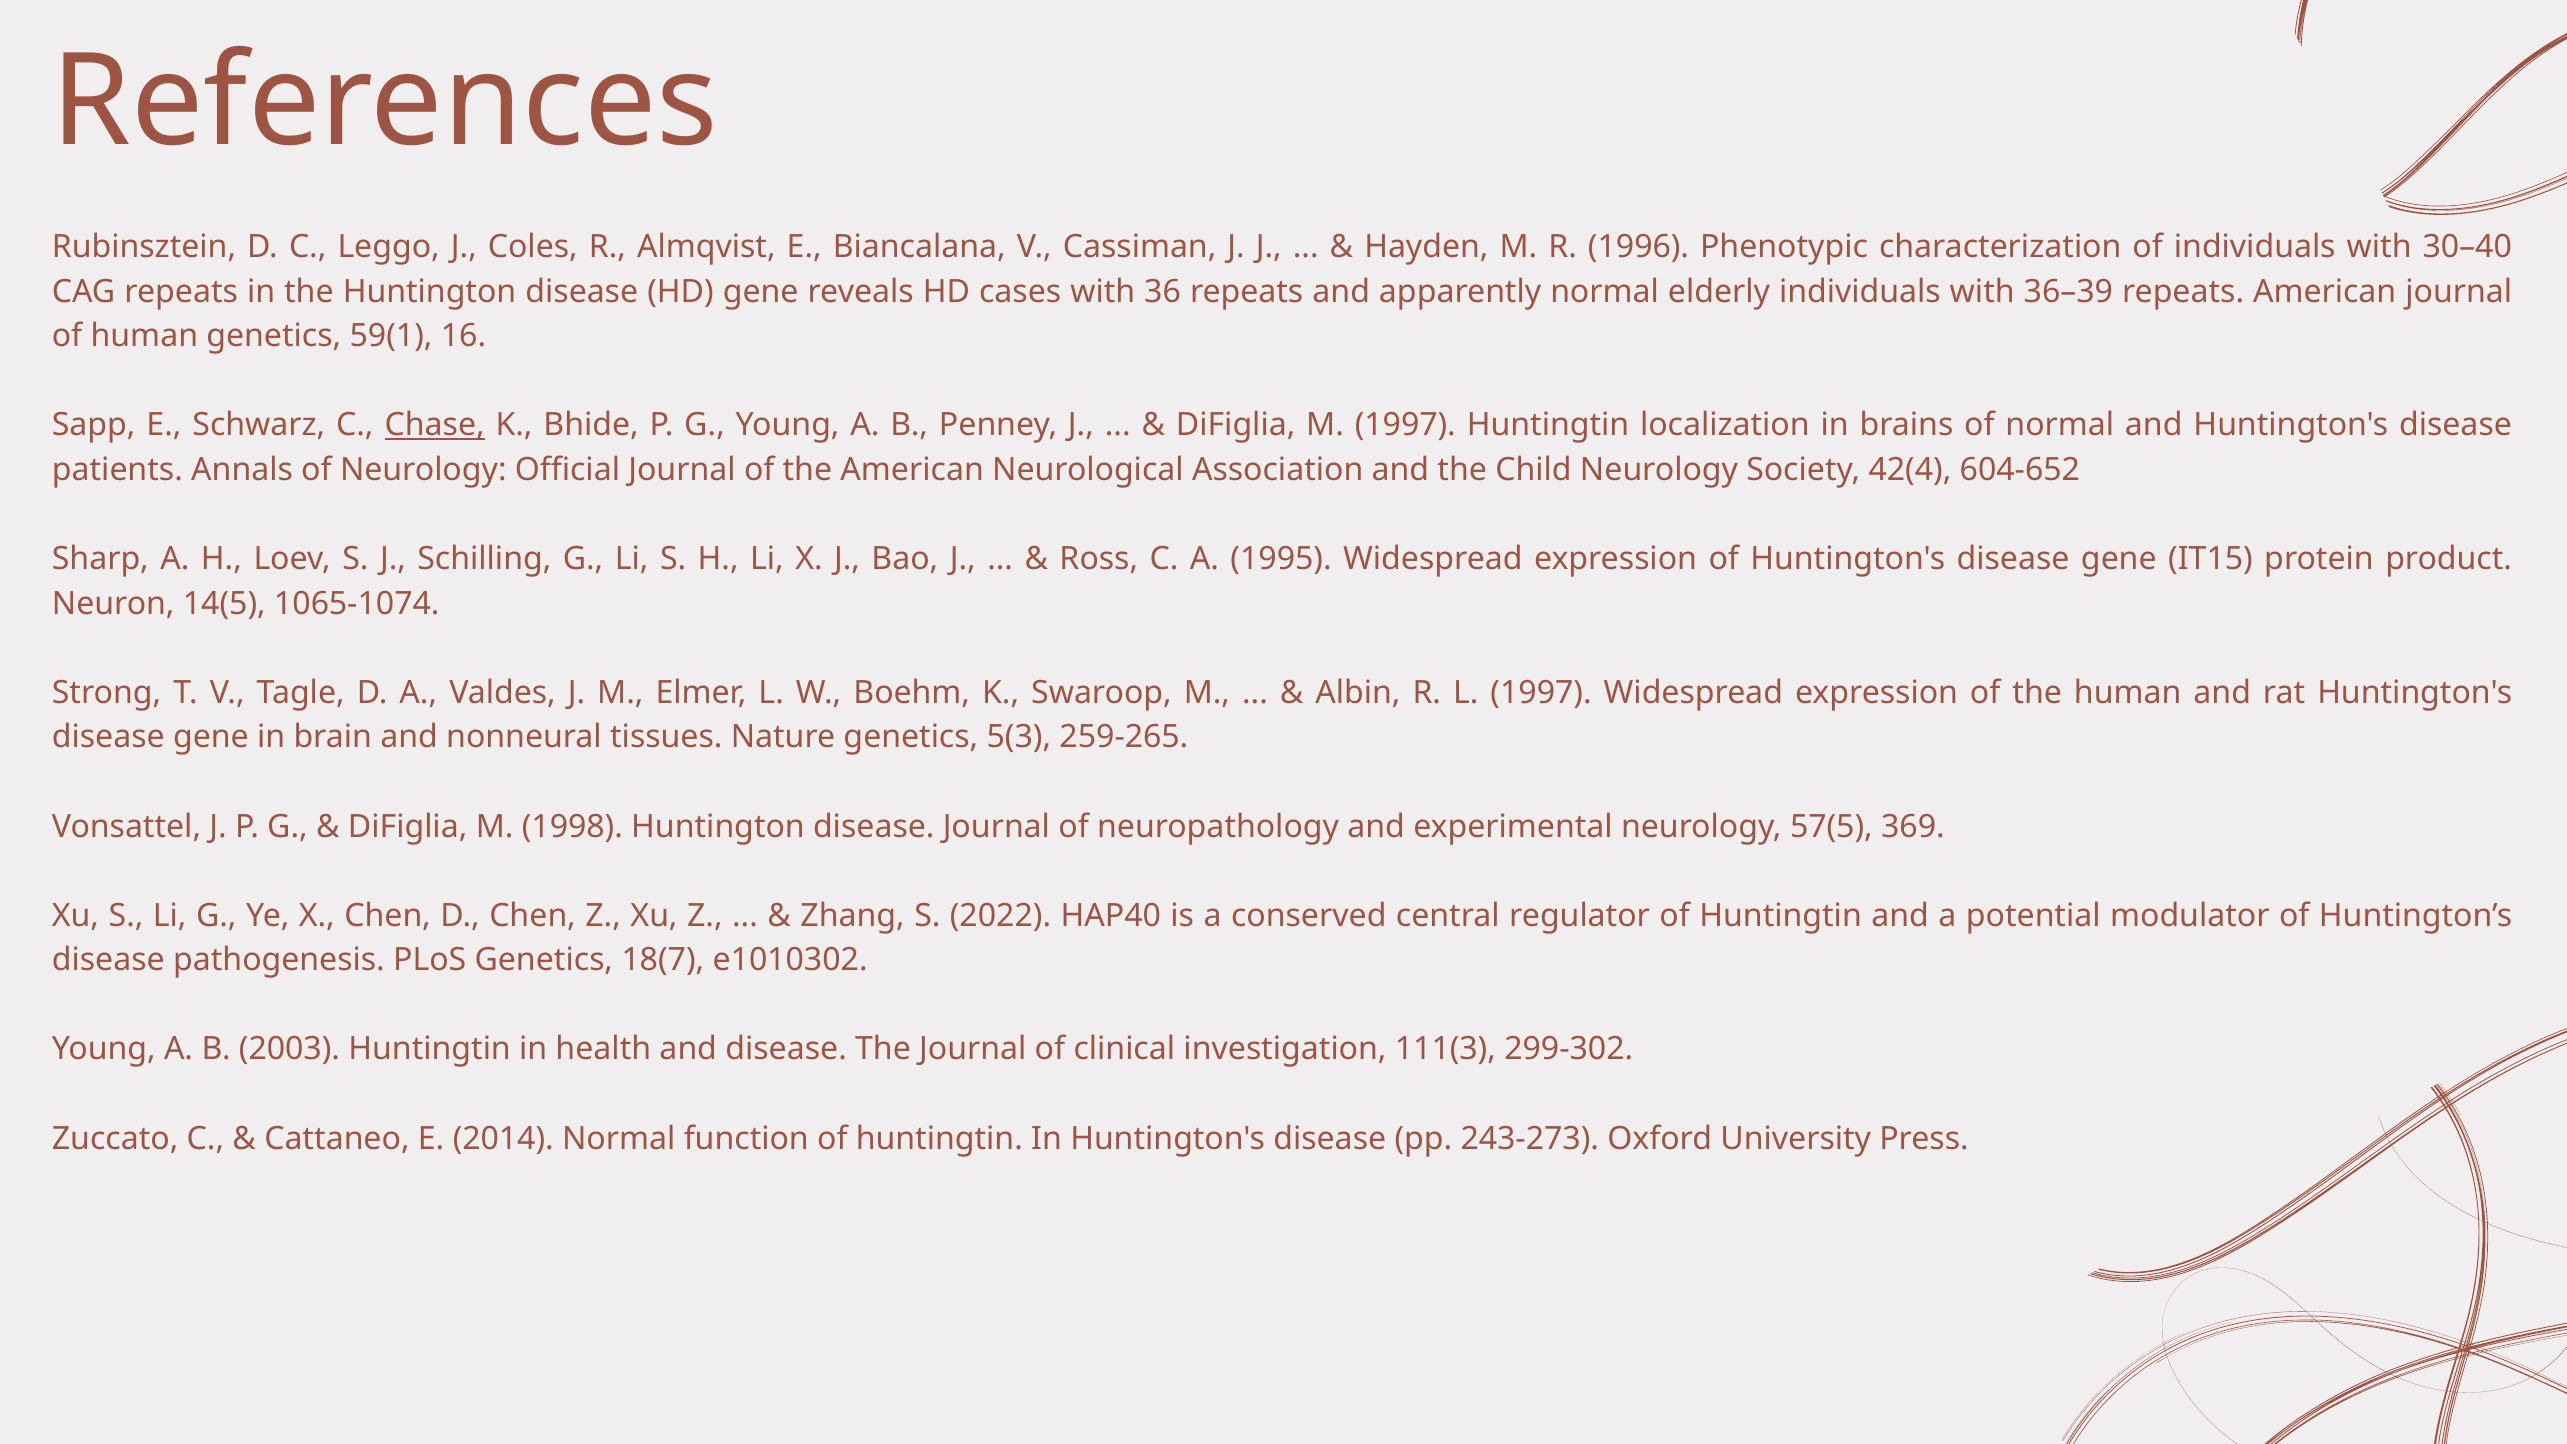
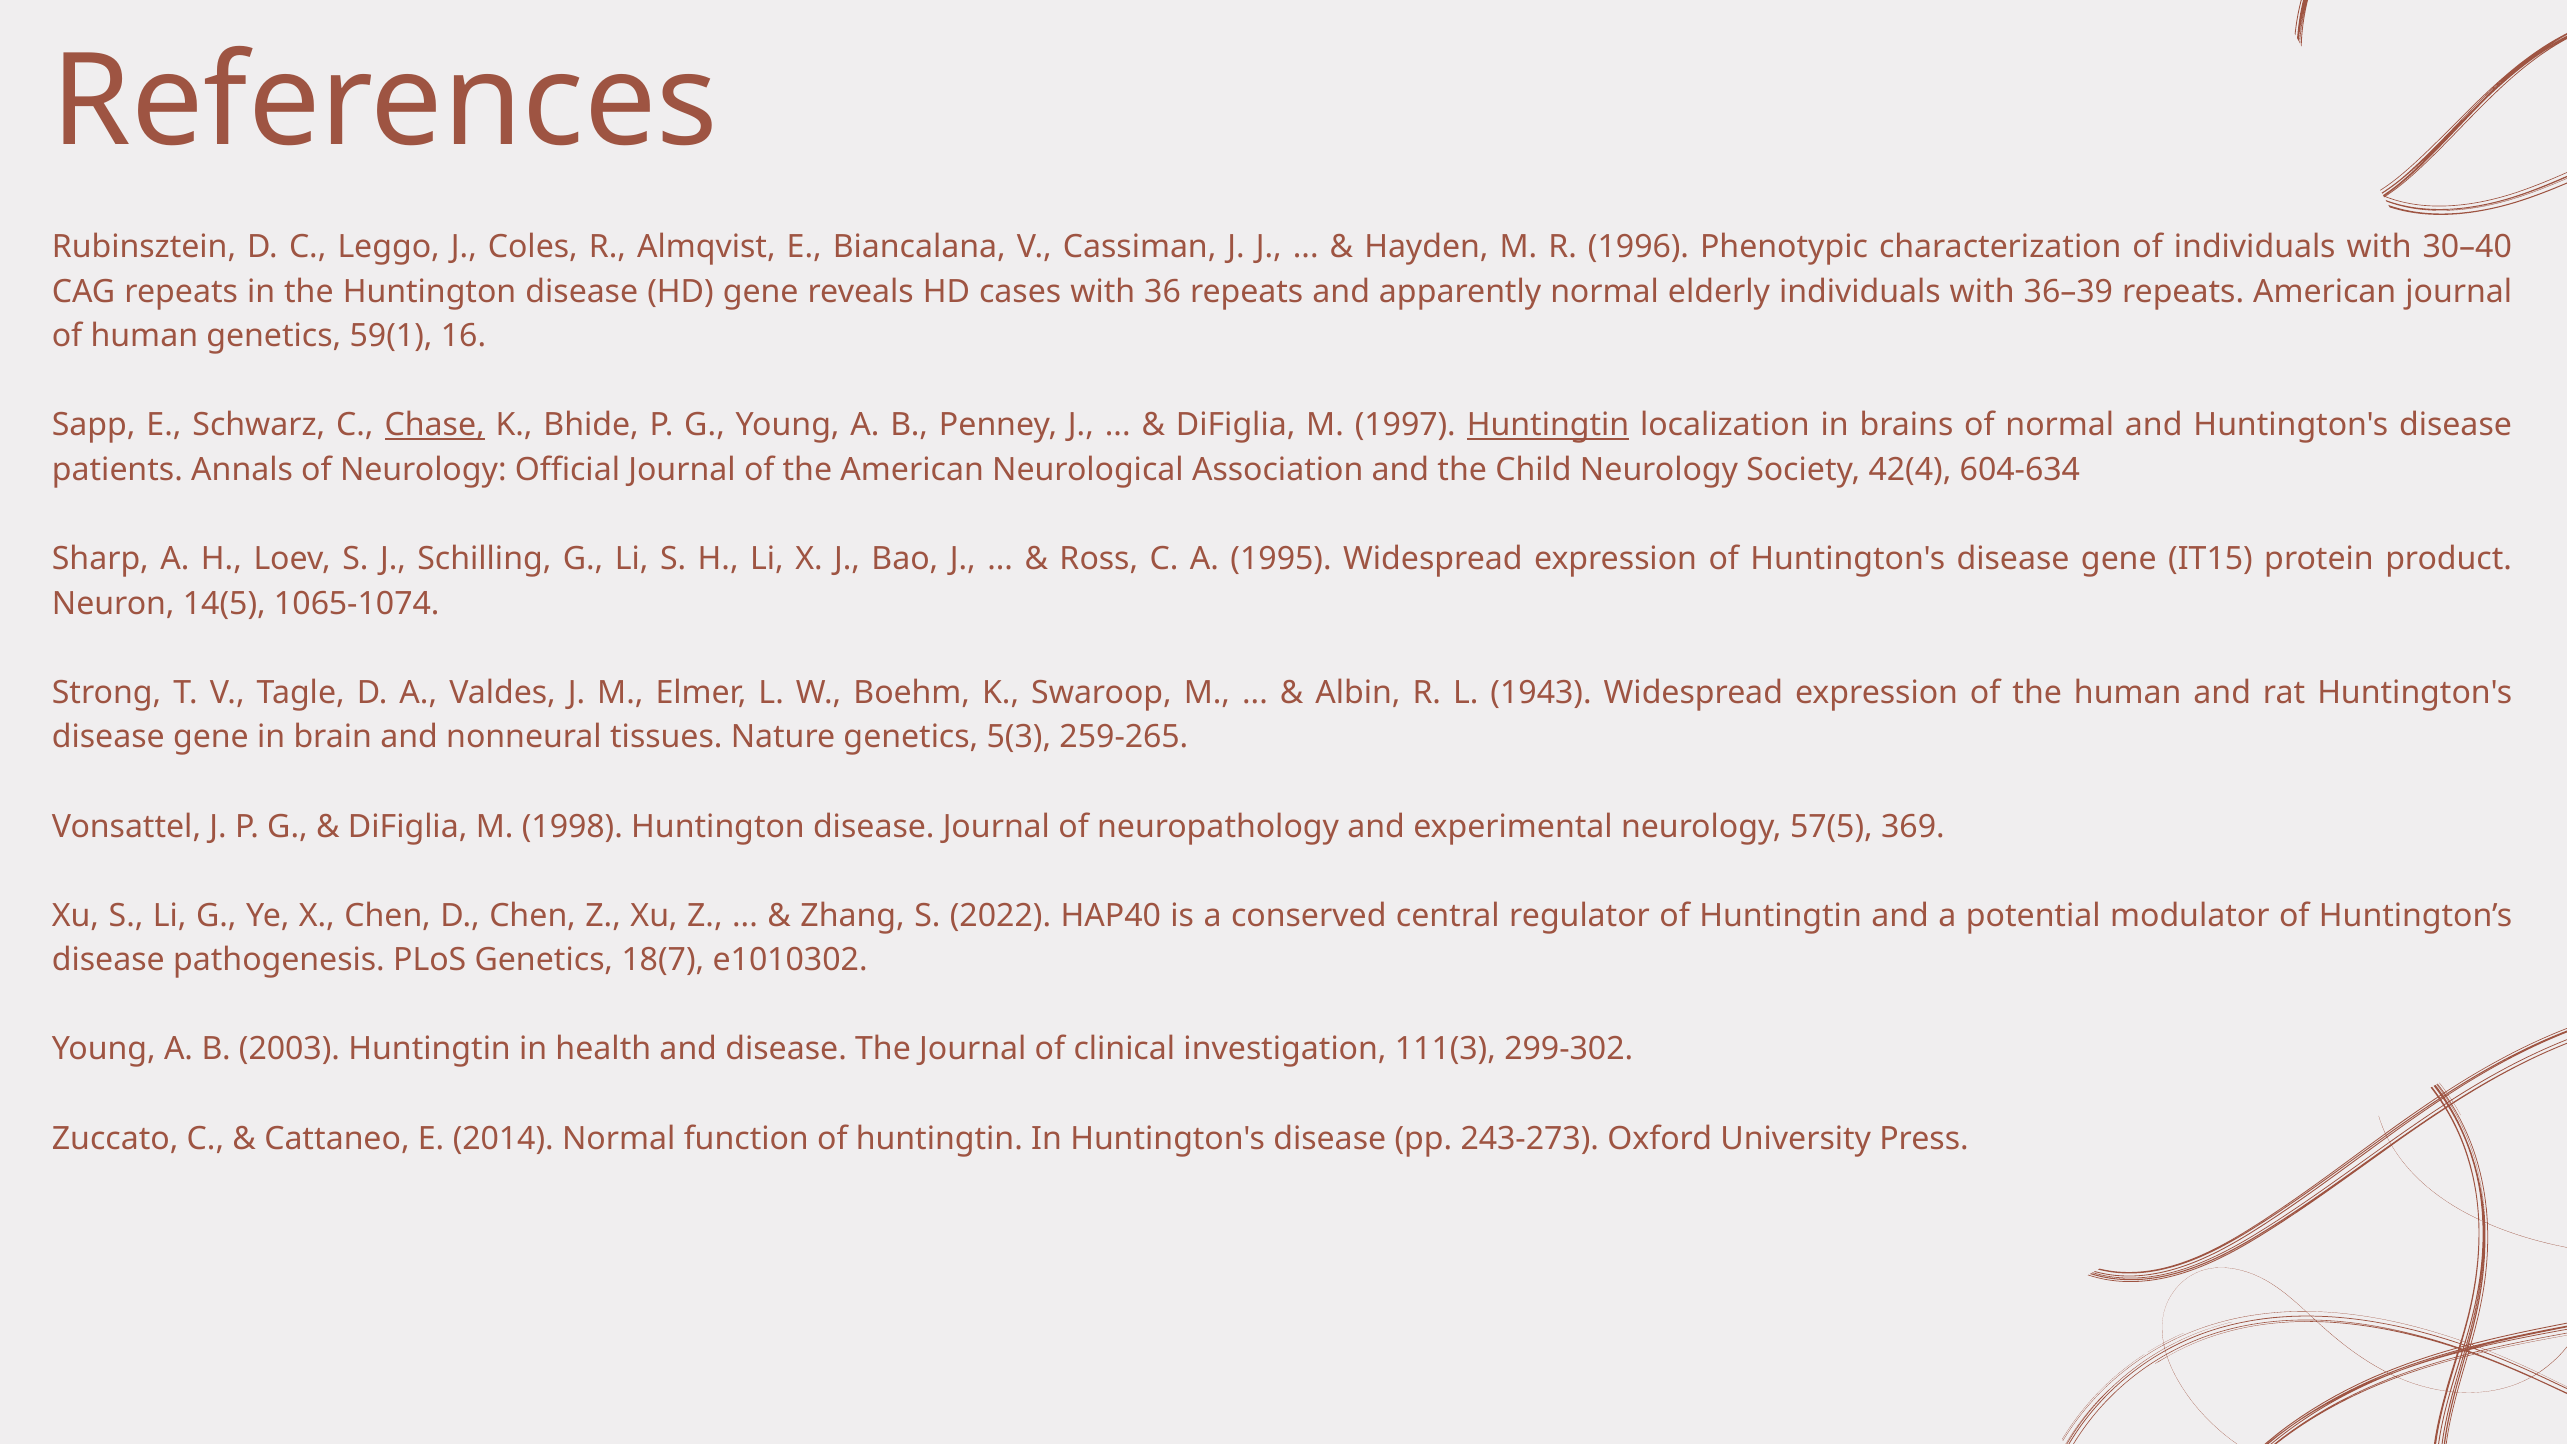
Huntingtin at (1548, 425) underline: none -> present
604-652: 604-652 -> 604-634
L 1997: 1997 -> 1943
